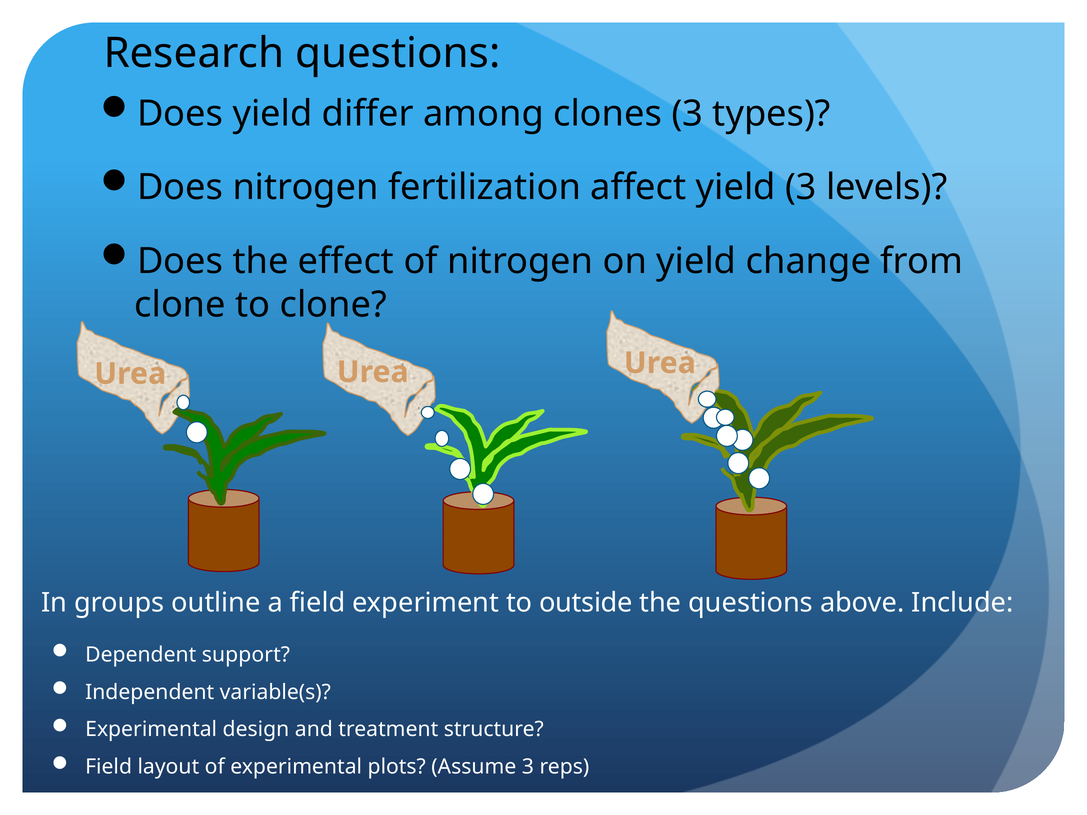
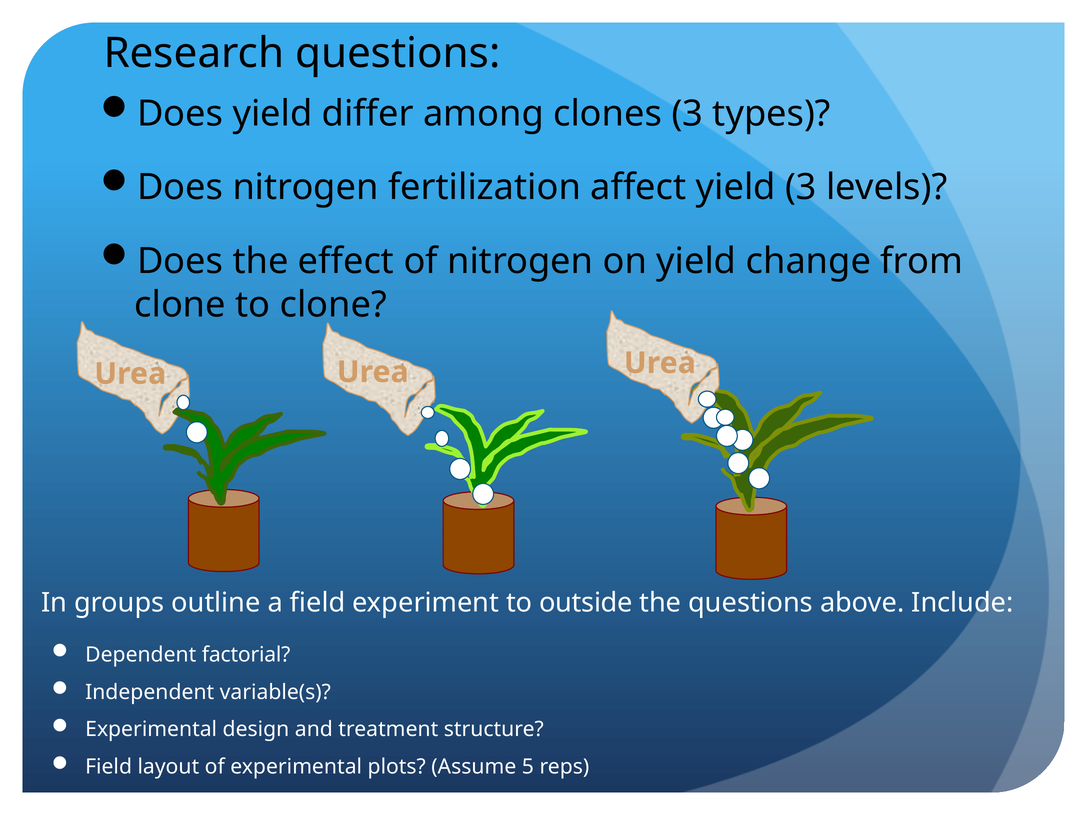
support: support -> factorial
Assume 3: 3 -> 5
